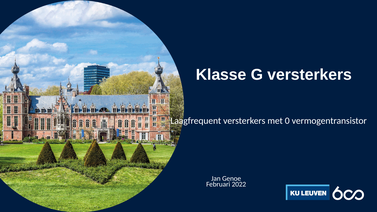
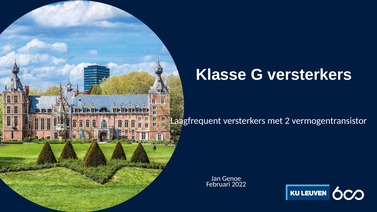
0: 0 -> 2
